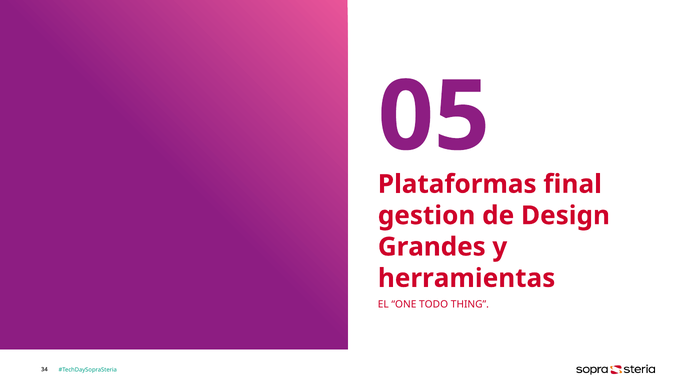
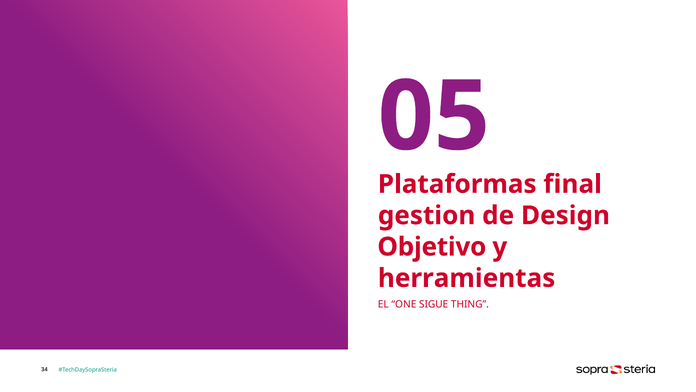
Grandes: Grandes -> Objetivo
TODO: TODO -> SIGUE
